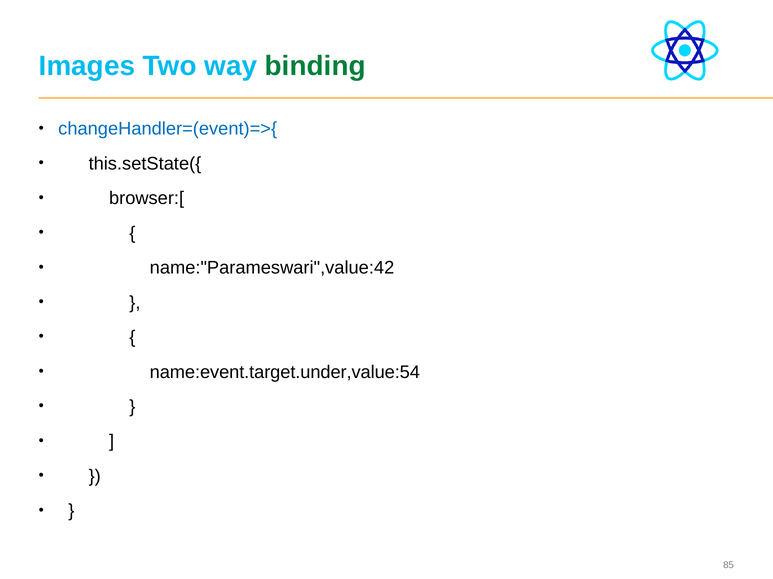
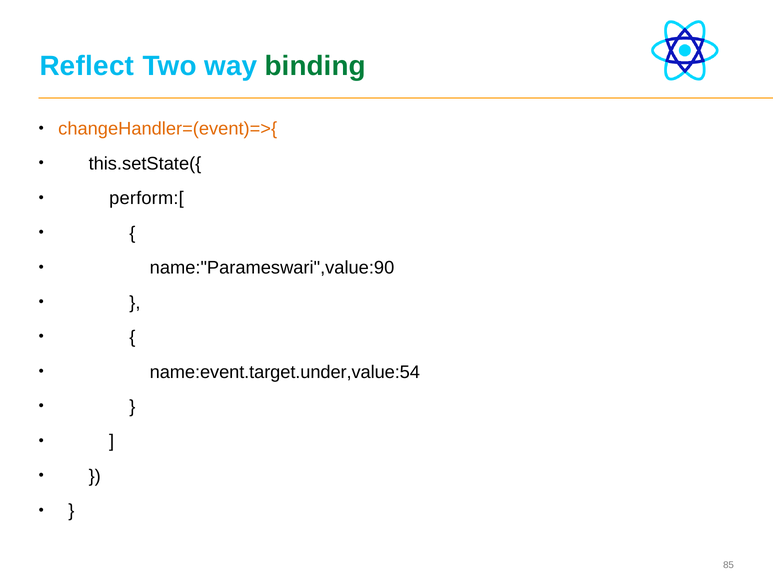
Images: Images -> Reflect
changeHandler=(event)=>{ colour: blue -> orange
browser:[: browser:[ -> perform:[
name:"Parameswari",value:42: name:"Parameswari",value:42 -> name:"Parameswari",value:90
